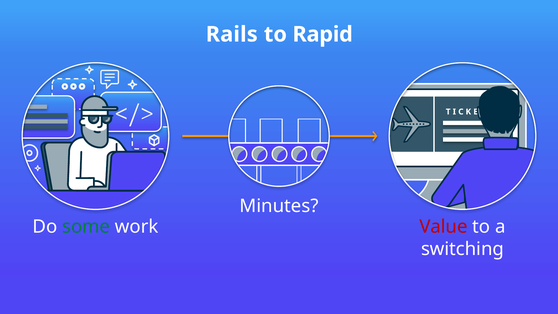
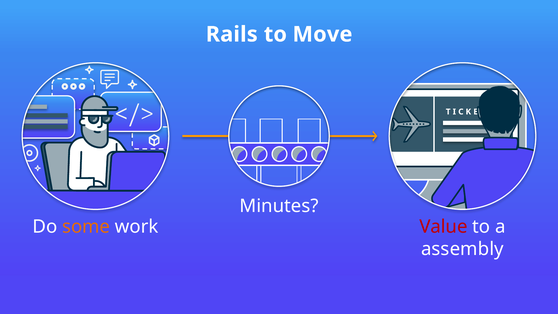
Rapid: Rapid -> Move
some colour: green -> orange
switching: switching -> assembly
